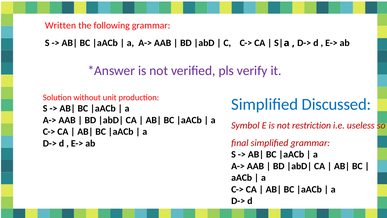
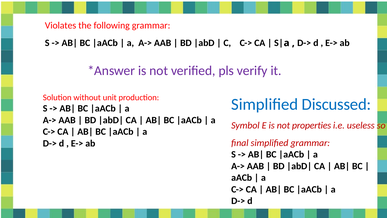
Written: Written -> Violates
restriction: restriction -> properties
